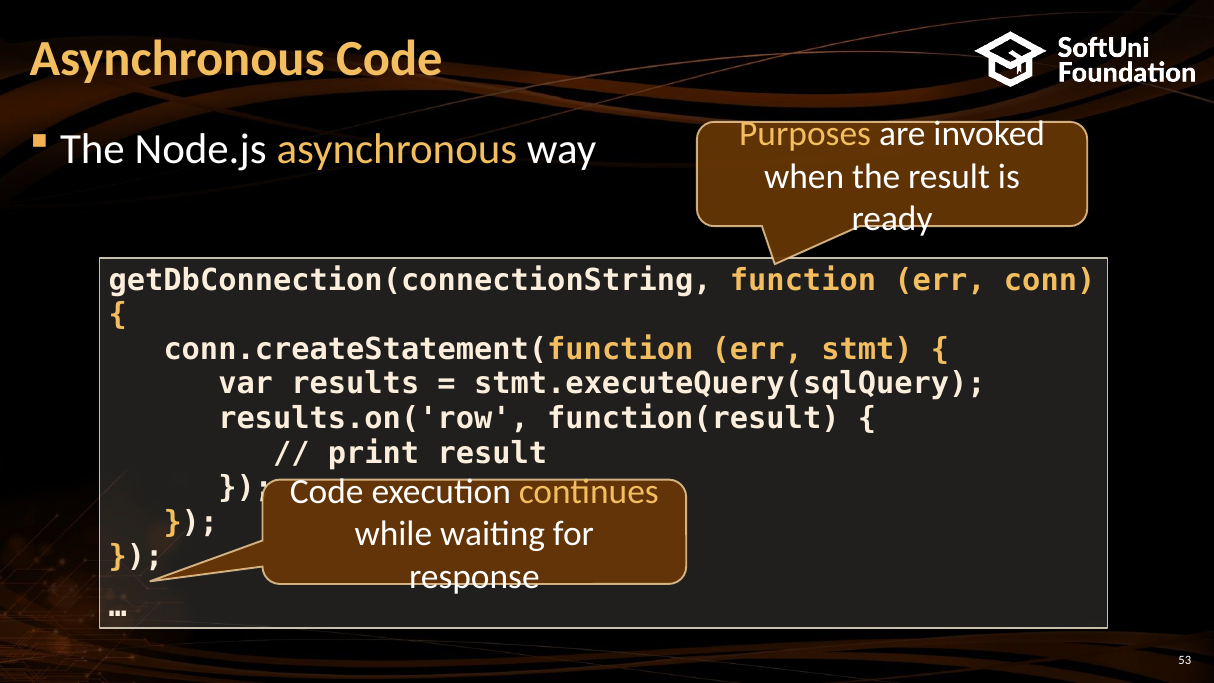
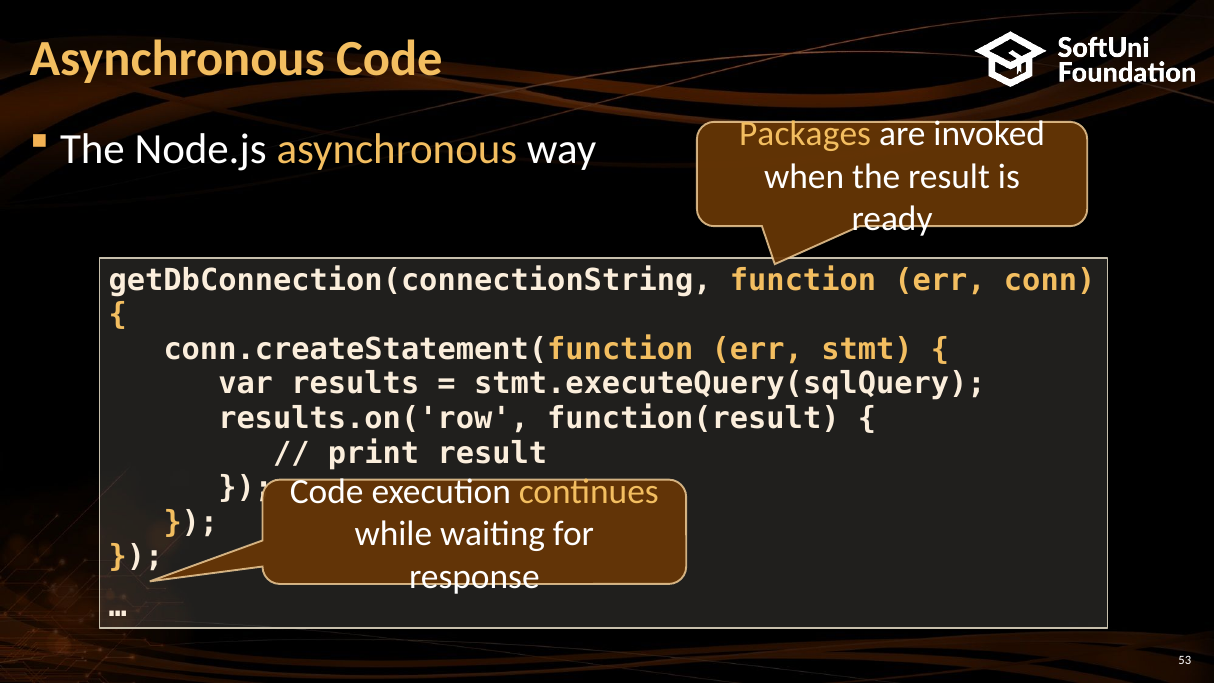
Purposes: Purposes -> Packages
